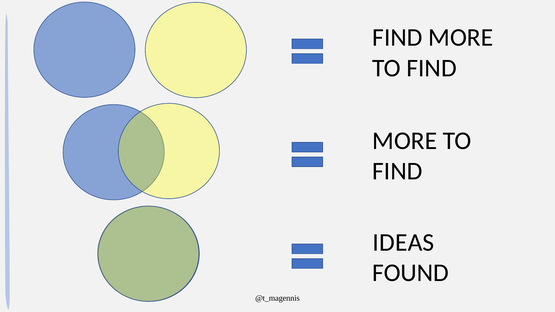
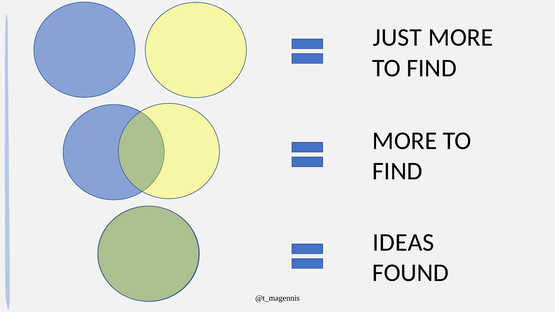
FIND at (397, 38): FIND -> JUST
